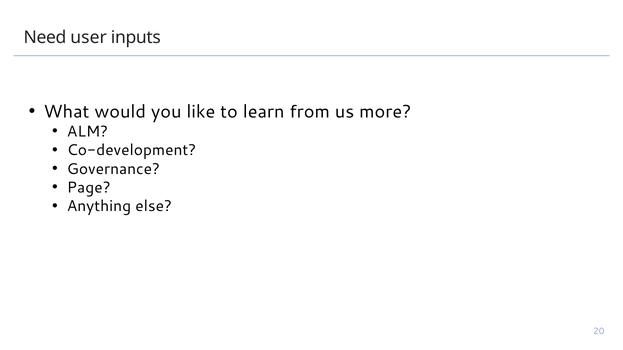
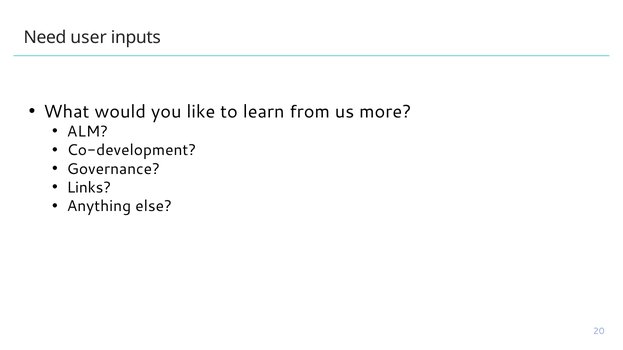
Page: Page -> Links
